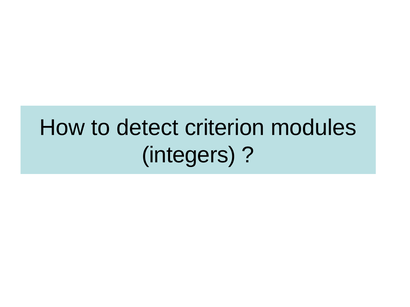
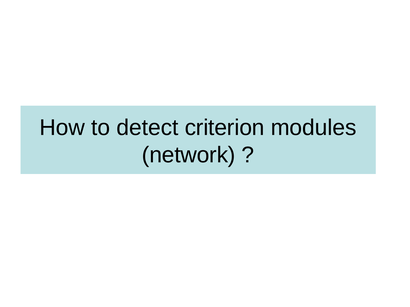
integers: integers -> network
